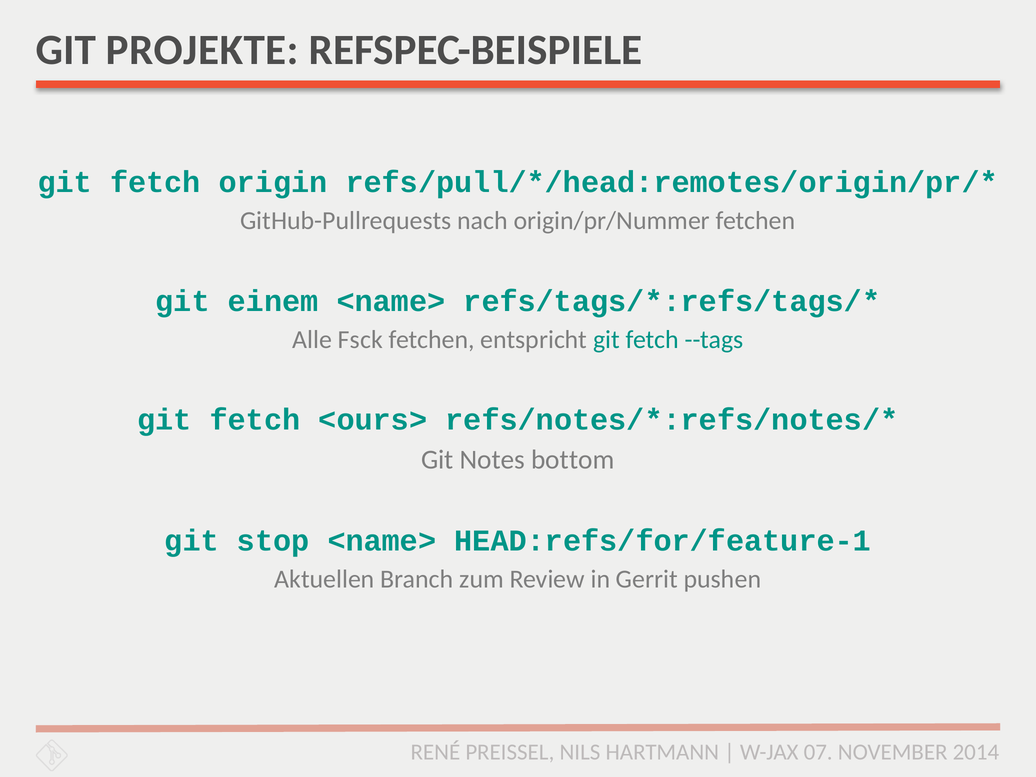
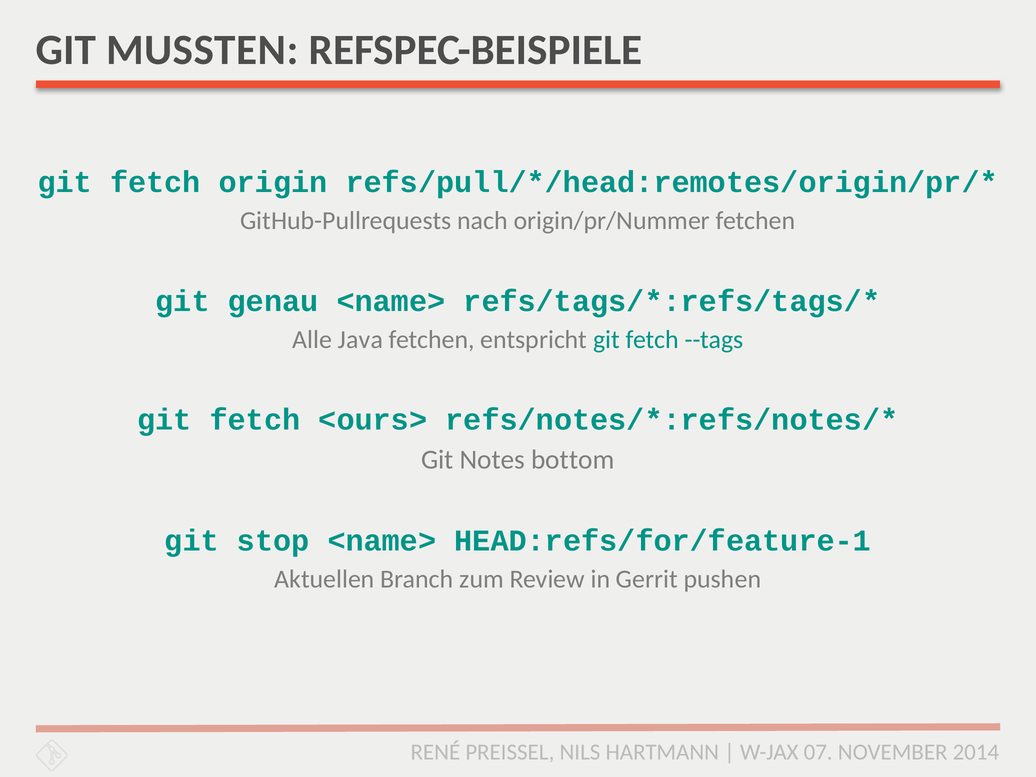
PROJEKTE: PROJEKTE -> MUSSTEN
einem: einem -> genau
Fsck: Fsck -> Java
